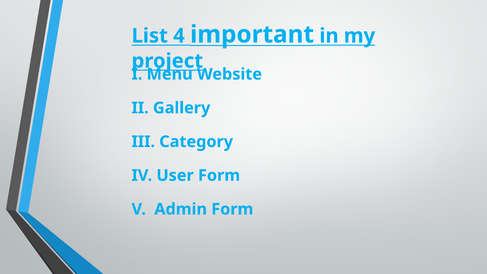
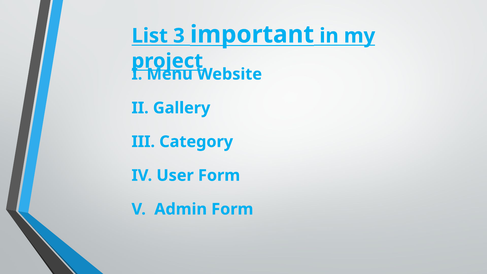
4: 4 -> 3
